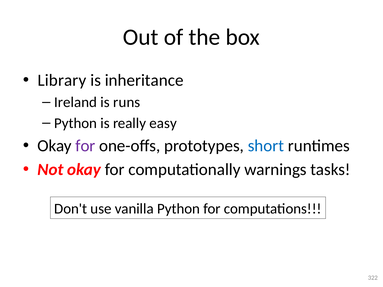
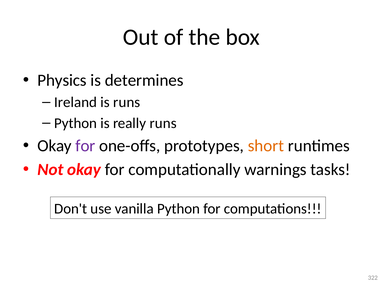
Library: Library -> Physics
inheritance: inheritance -> determines
really easy: easy -> runs
short colour: blue -> orange
